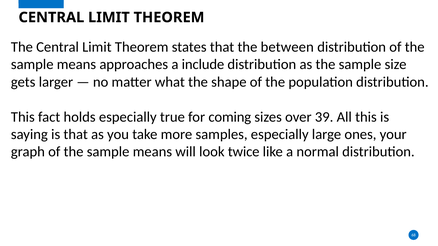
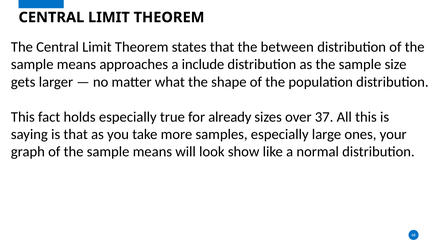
coming: coming -> already
39: 39 -> 37
twice: twice -> show
